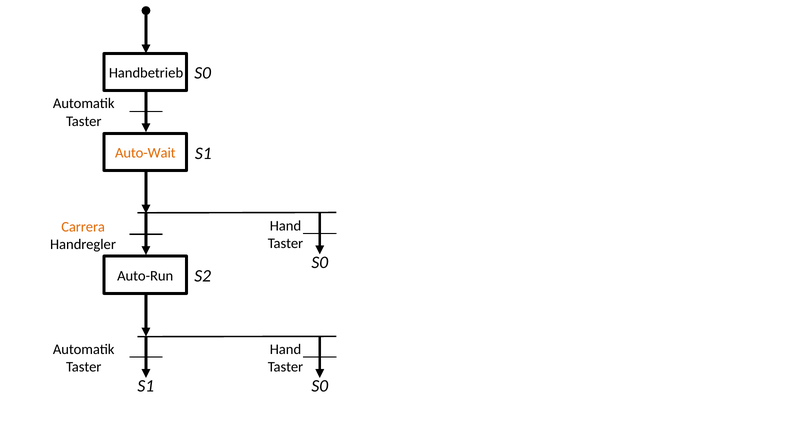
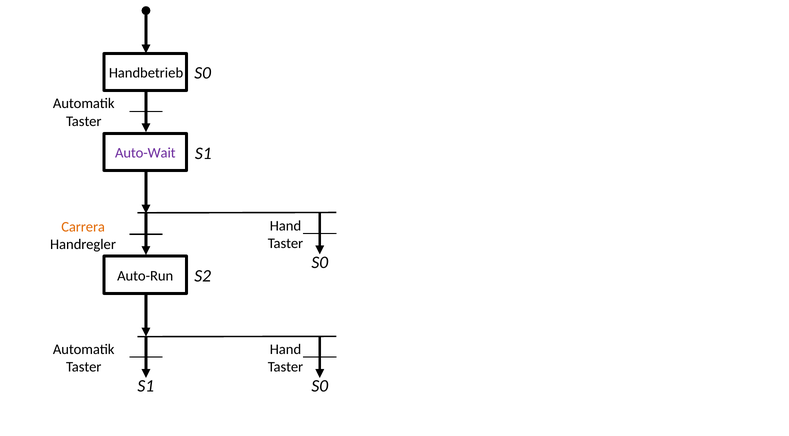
Auto-Wait colour: orange -> purple
